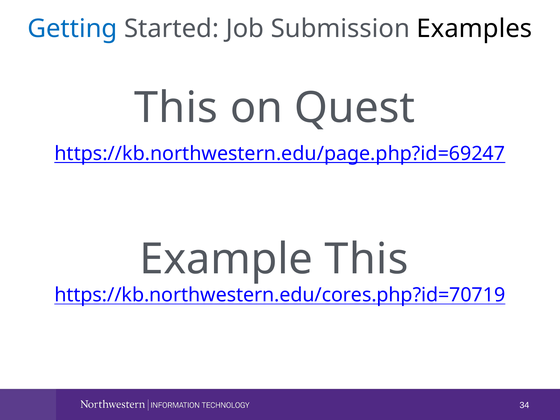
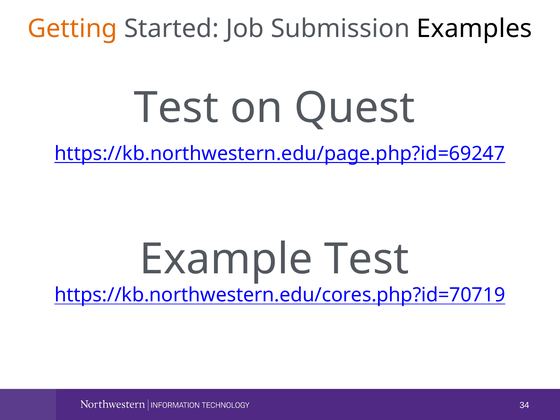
Getting colour: blue -> orange
This at (176, 108): This -> Test
Example This: This -> Test
